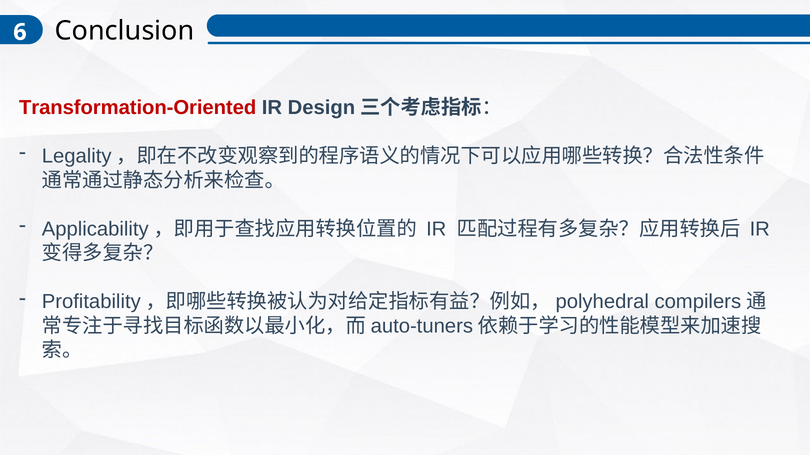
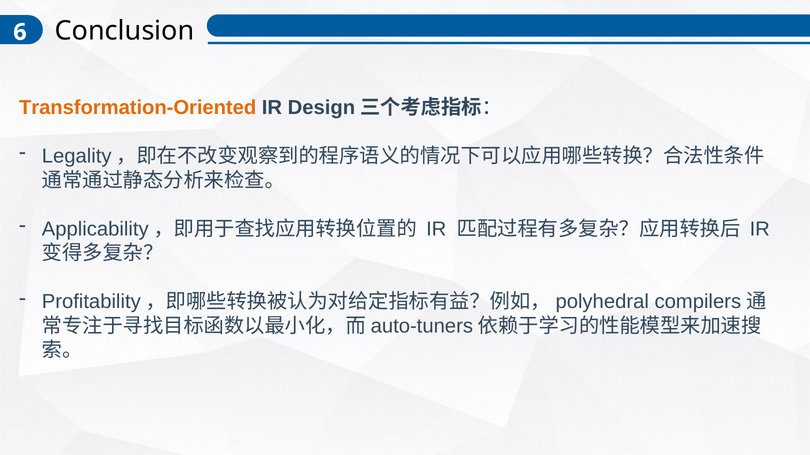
Transformation-Oriented colour: red -> orange
